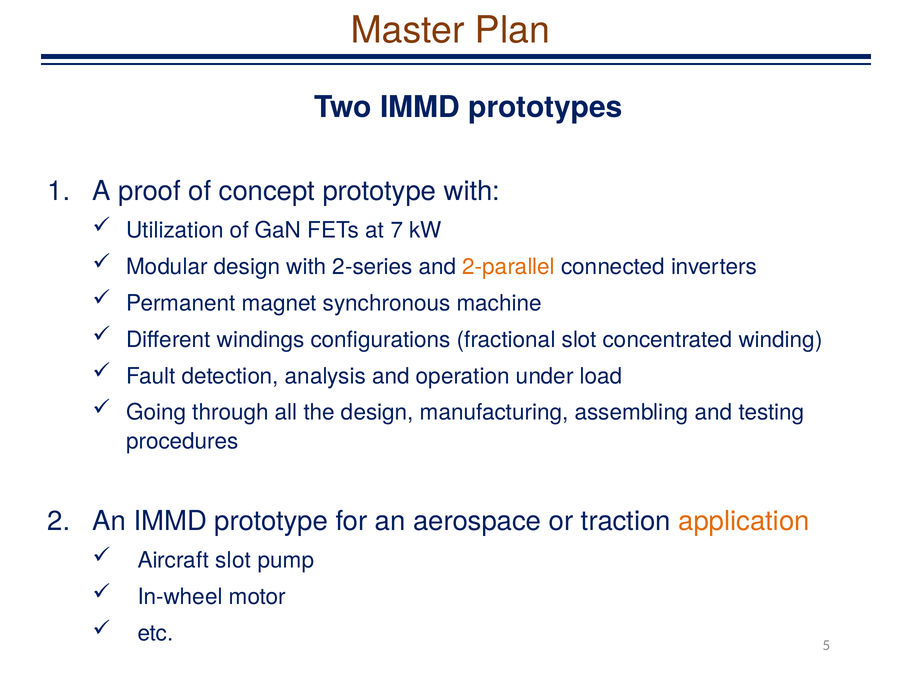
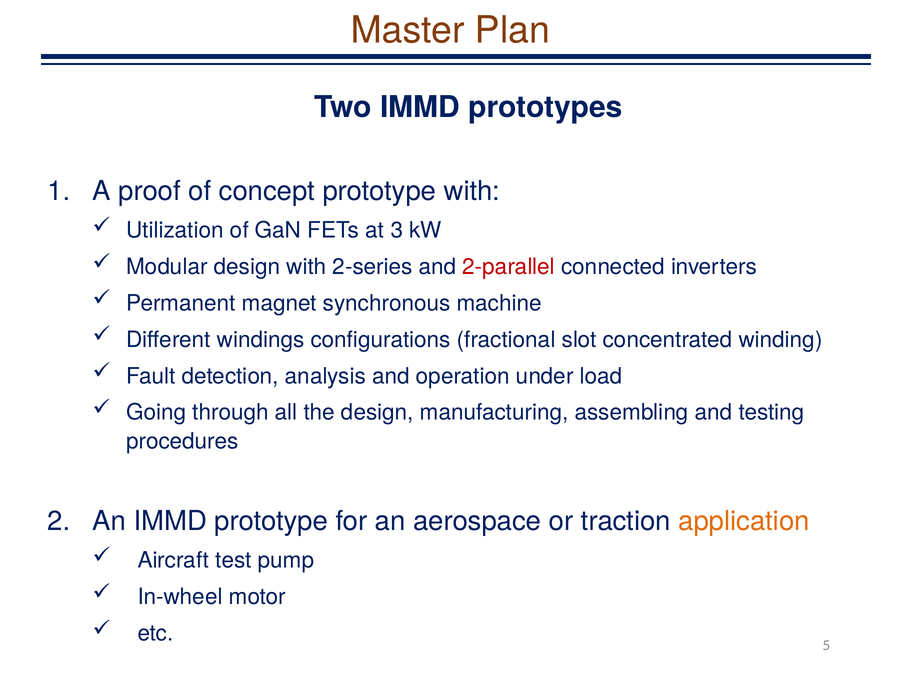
7: 7 -> 3
2-parallel colour: orange -> red
Aircraft slot: slot -> test
